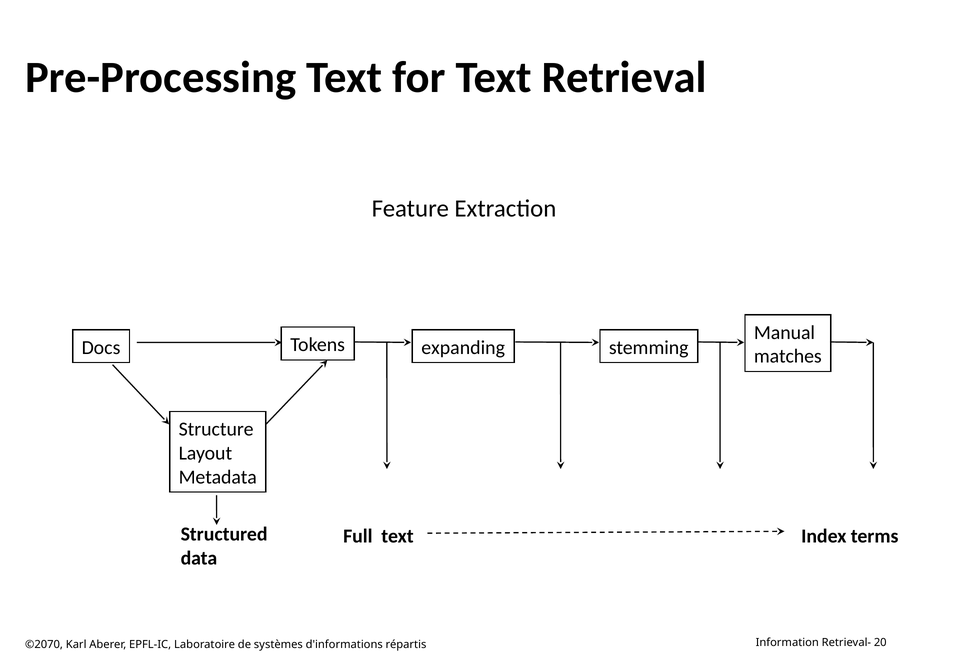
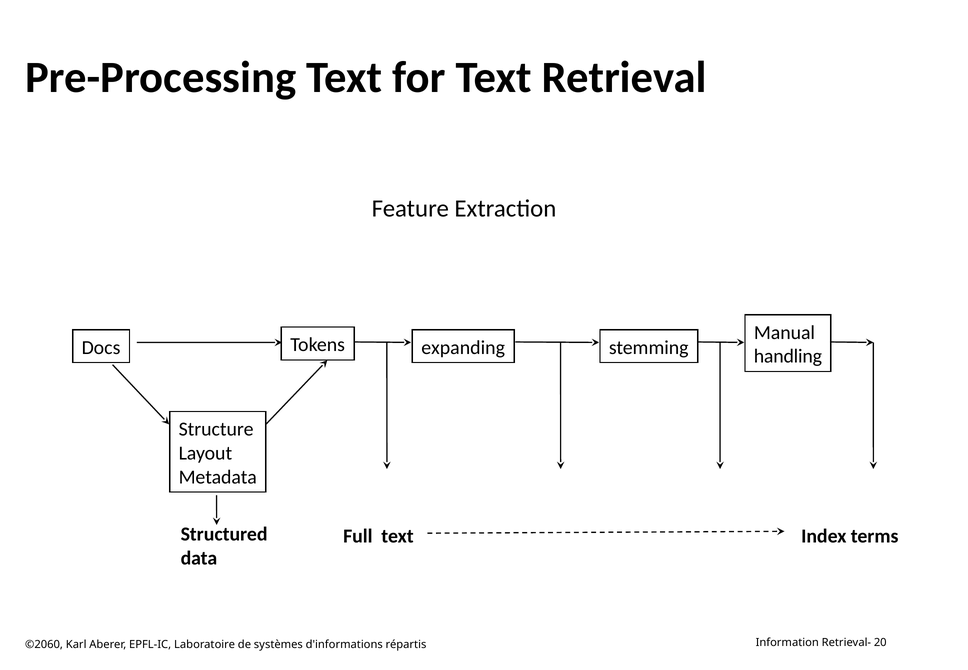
matches: matches -> handling
©2070: ©2070 -> ©2060
